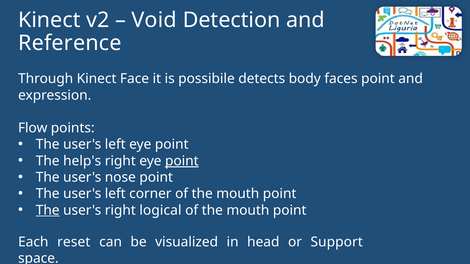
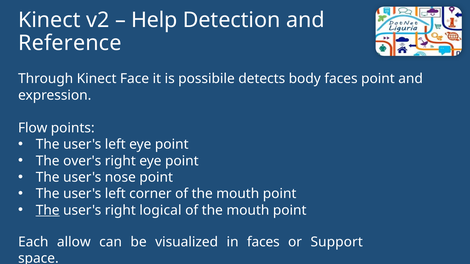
Void: Void -> Help
help's: help's -> over's
point at (182, 161) underline: present -> none
reset: reset -> allow
in head: head -> faces
